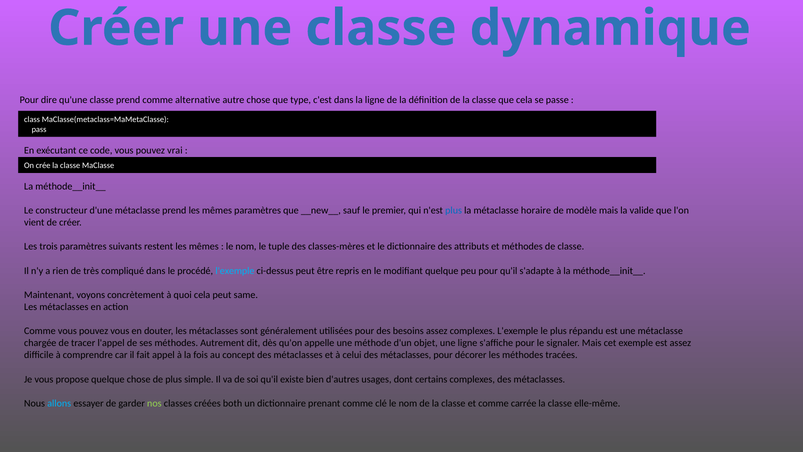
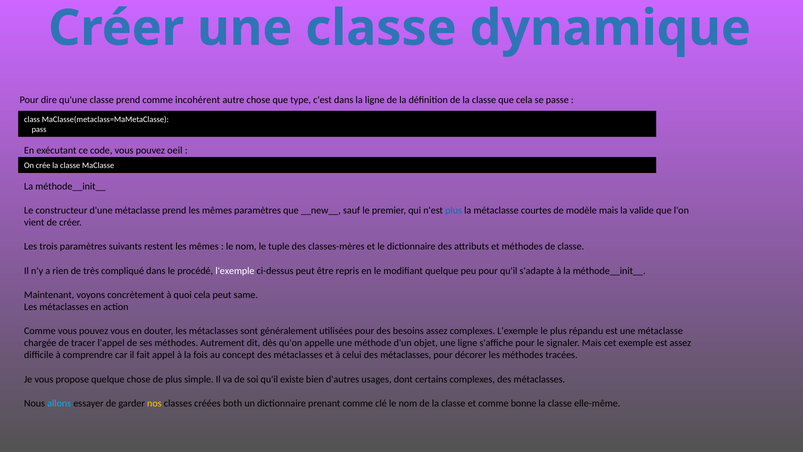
alternative: alternative -> incohérent
vrai: vrai -> oeil
horaire: horaire -> courtes
l'exemple at (235, 271) colour: light blue -> white
nos colour: light green -> yellow
carrée: carrée -> bonne
